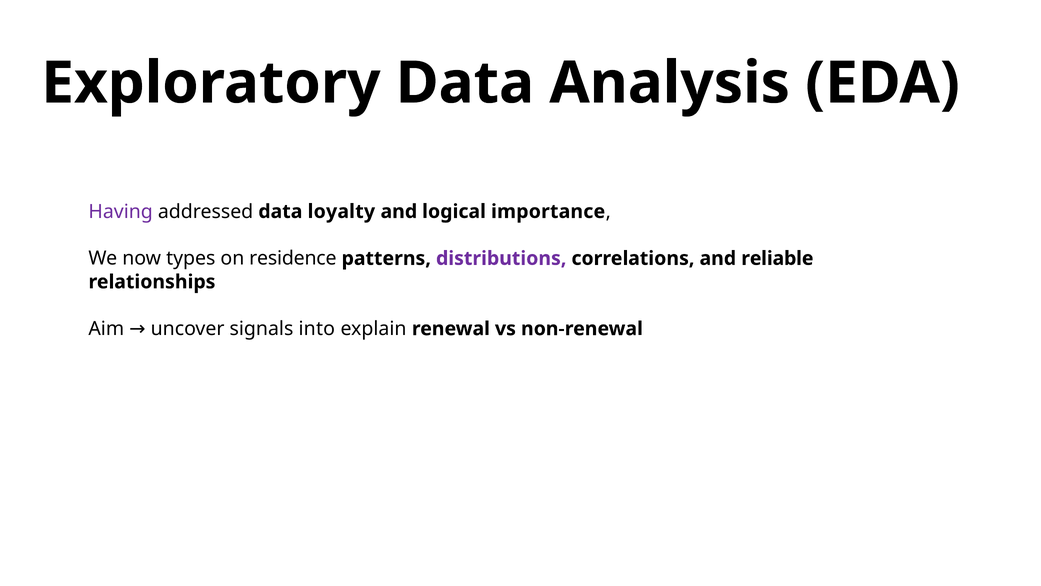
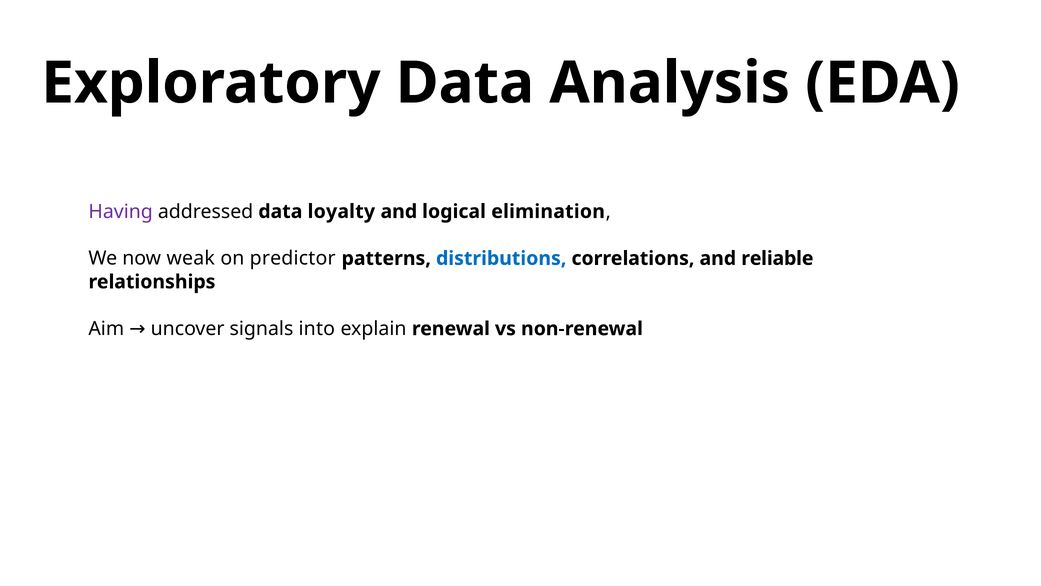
importance: importance -> elimination
types: types -> weak
residence: residence -> predictor
distributions colour: purple -> blue
